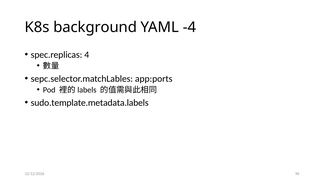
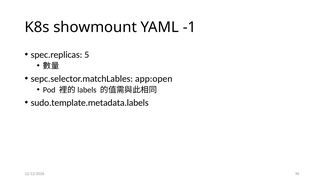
background: background -> showmount
-4: -4 -> -1
4: 4 -> 5
app:ports: app:ports -> app:open
